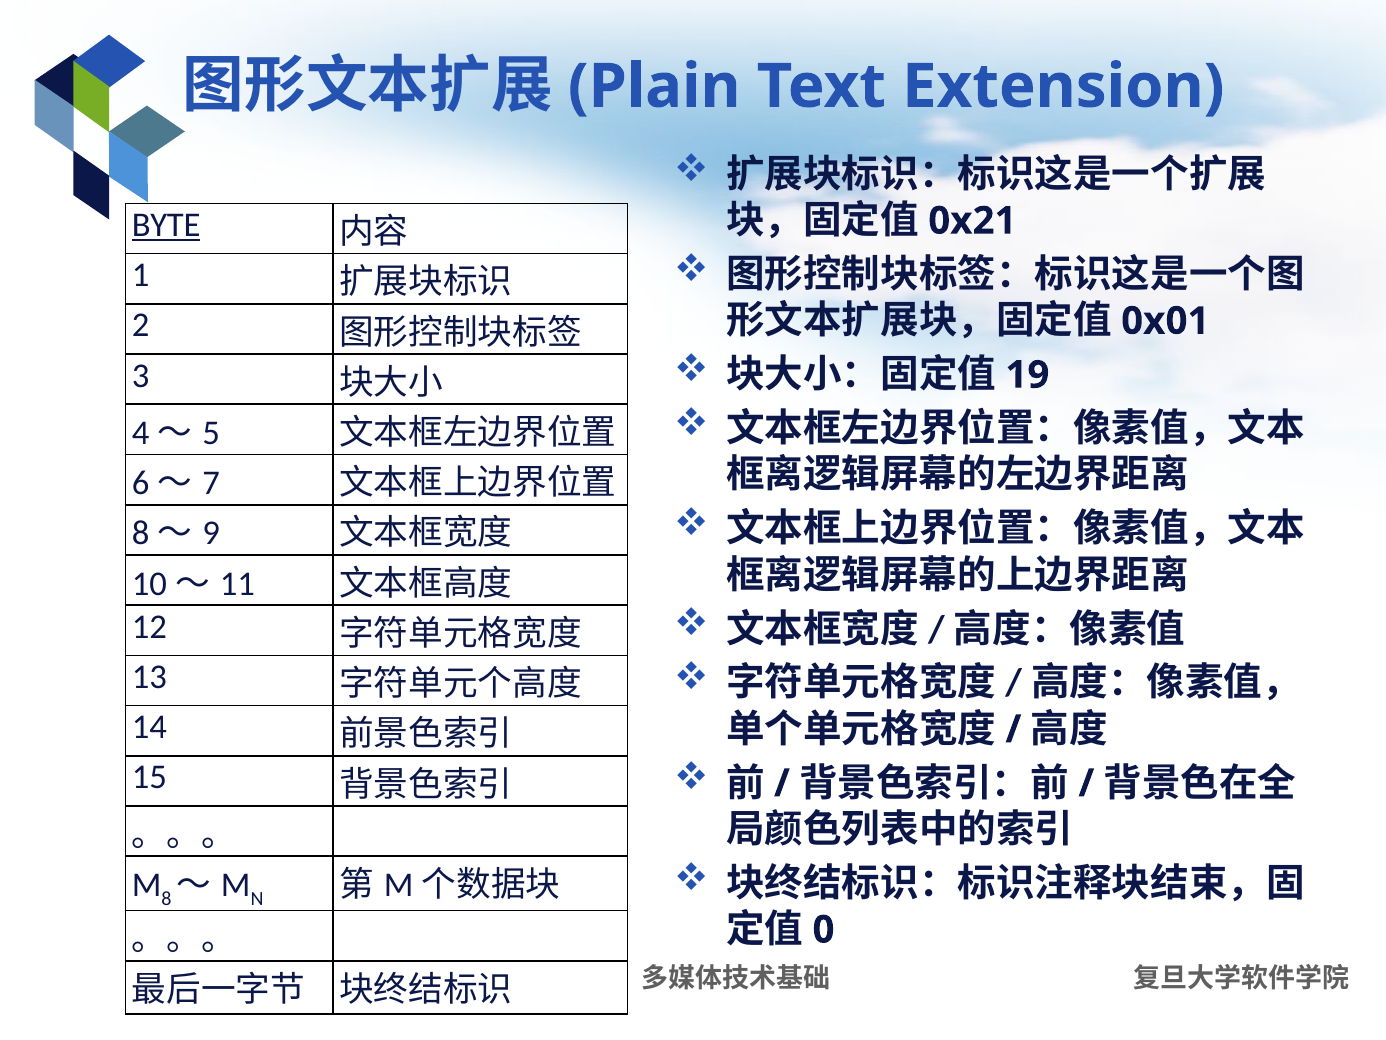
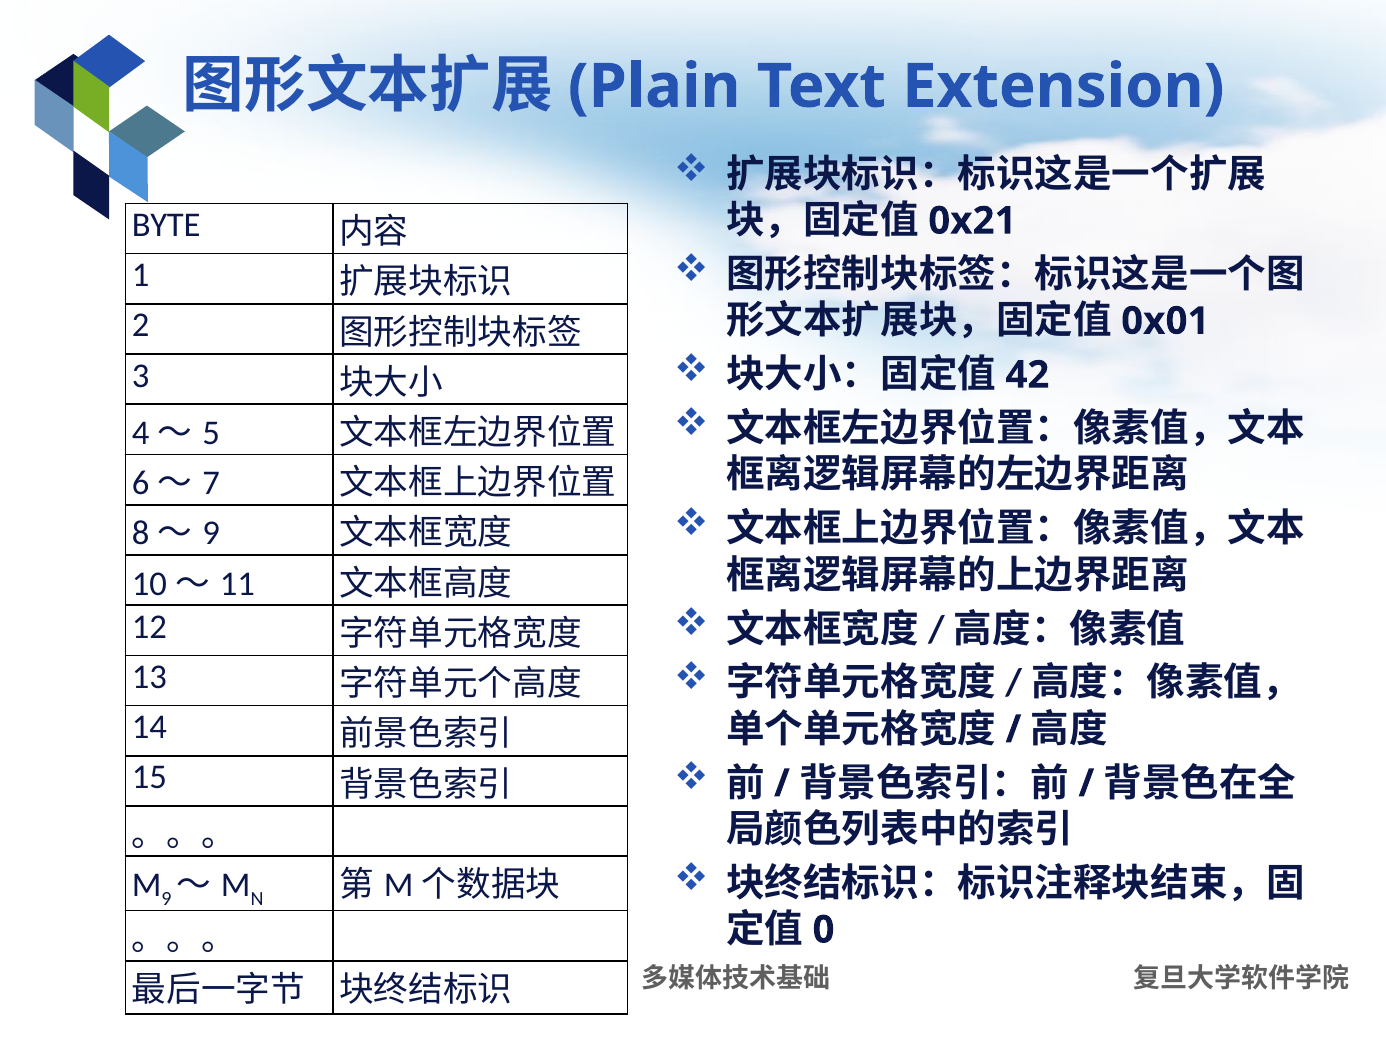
BYTE underline: present -> none
19: 19 -> 42
8 at (166, 898): 8 -> 9
